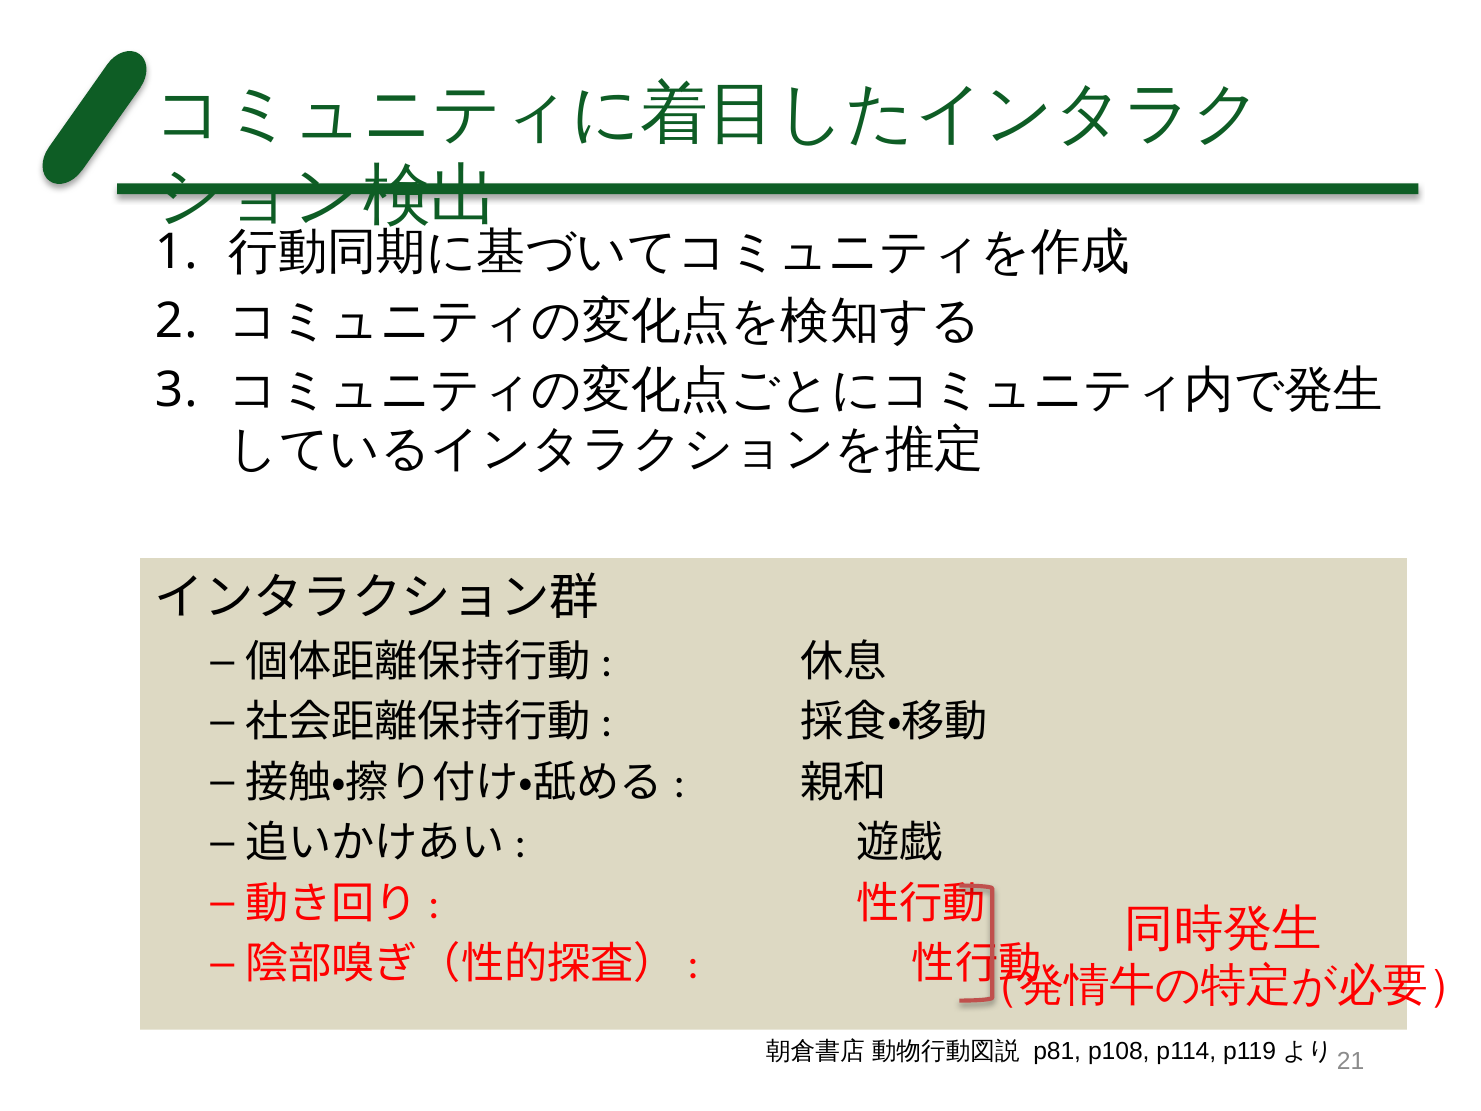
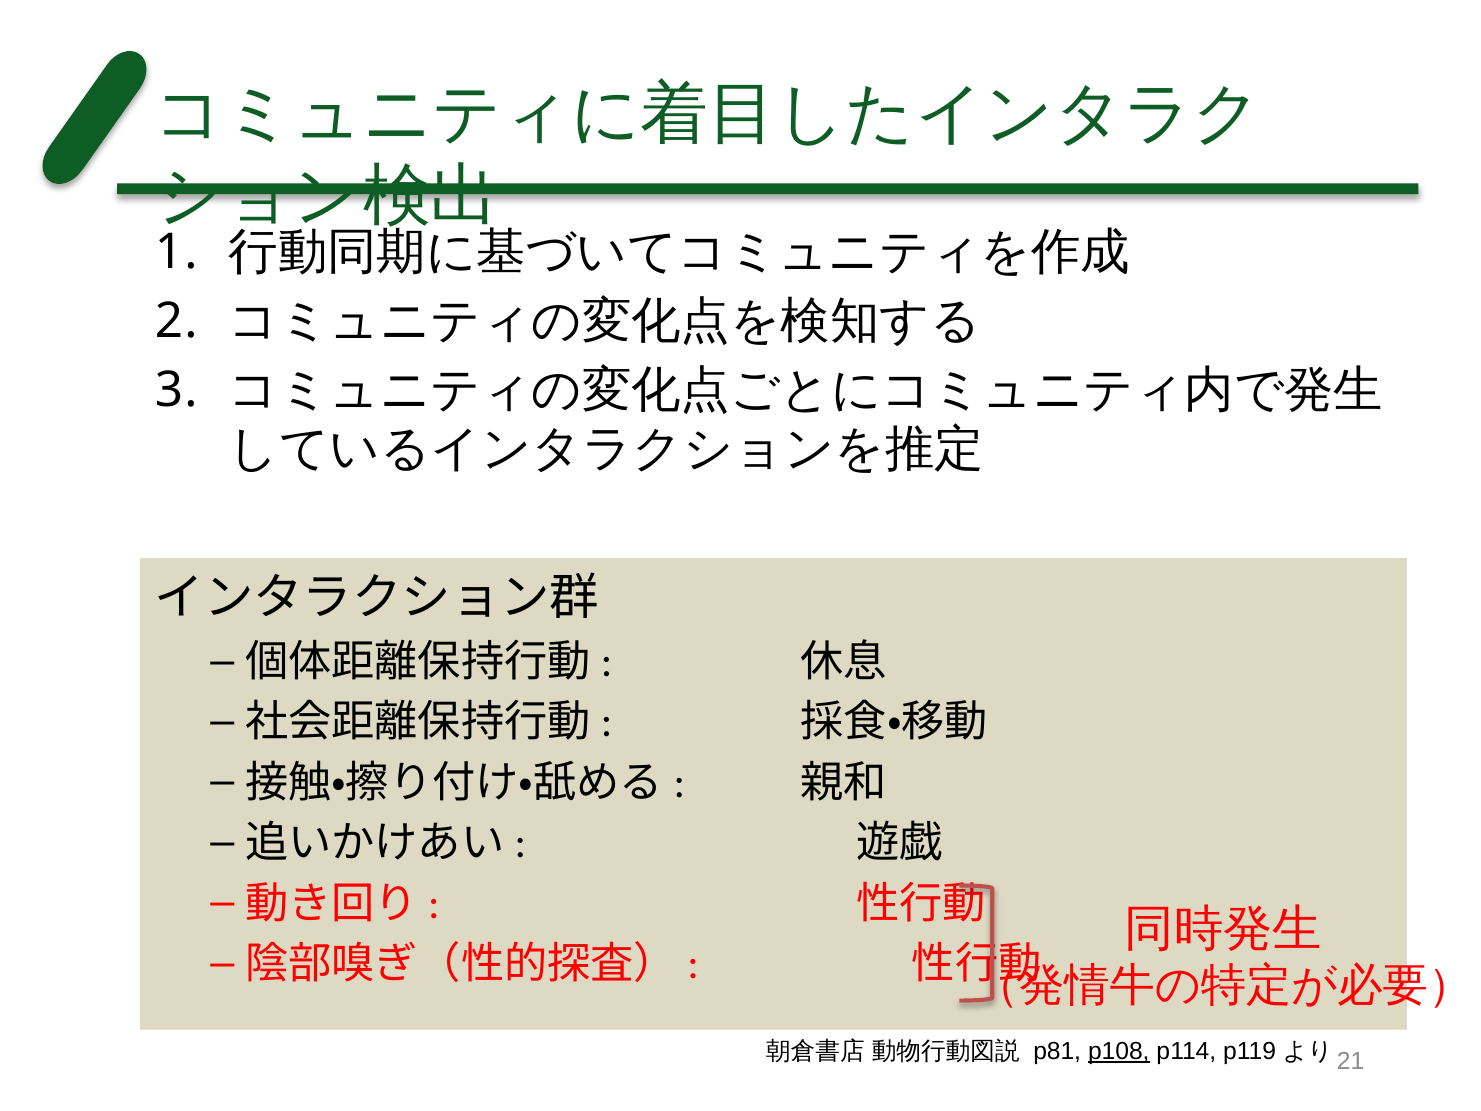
p108 underline: none -> present
